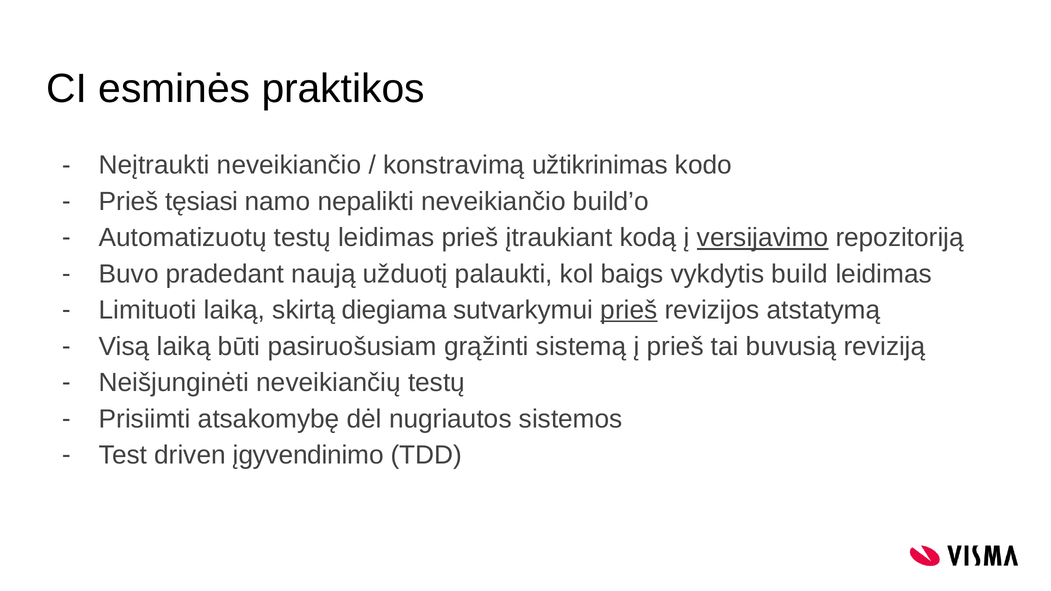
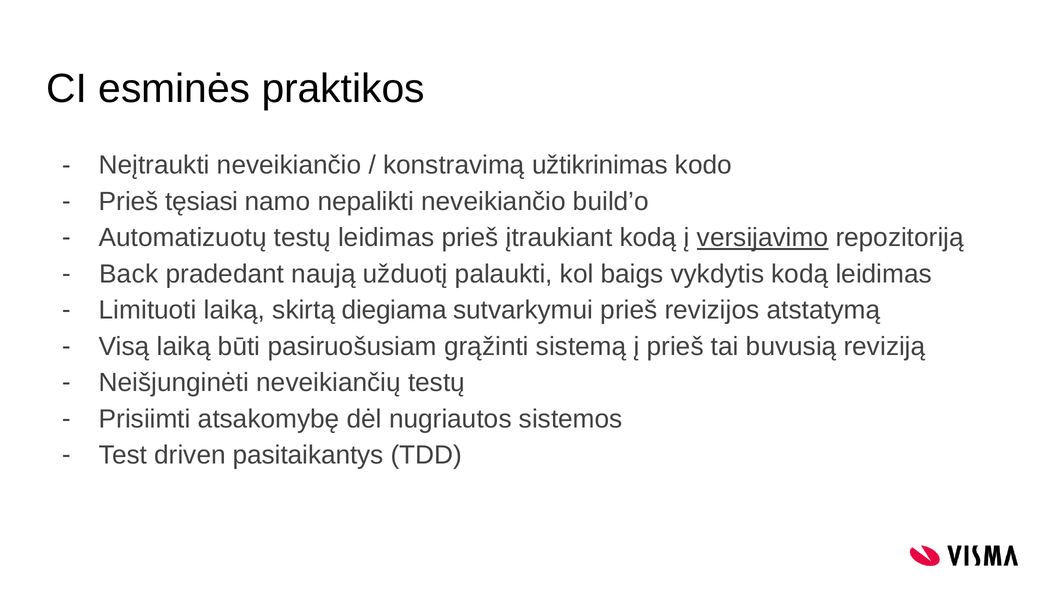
Buvo: Buvo -> Back
vykdytis build: build -> kodą
prieš at (629, 310) underline: present -> none
įgyvendinimo: įgyvendinimo -> pasitaikantys
